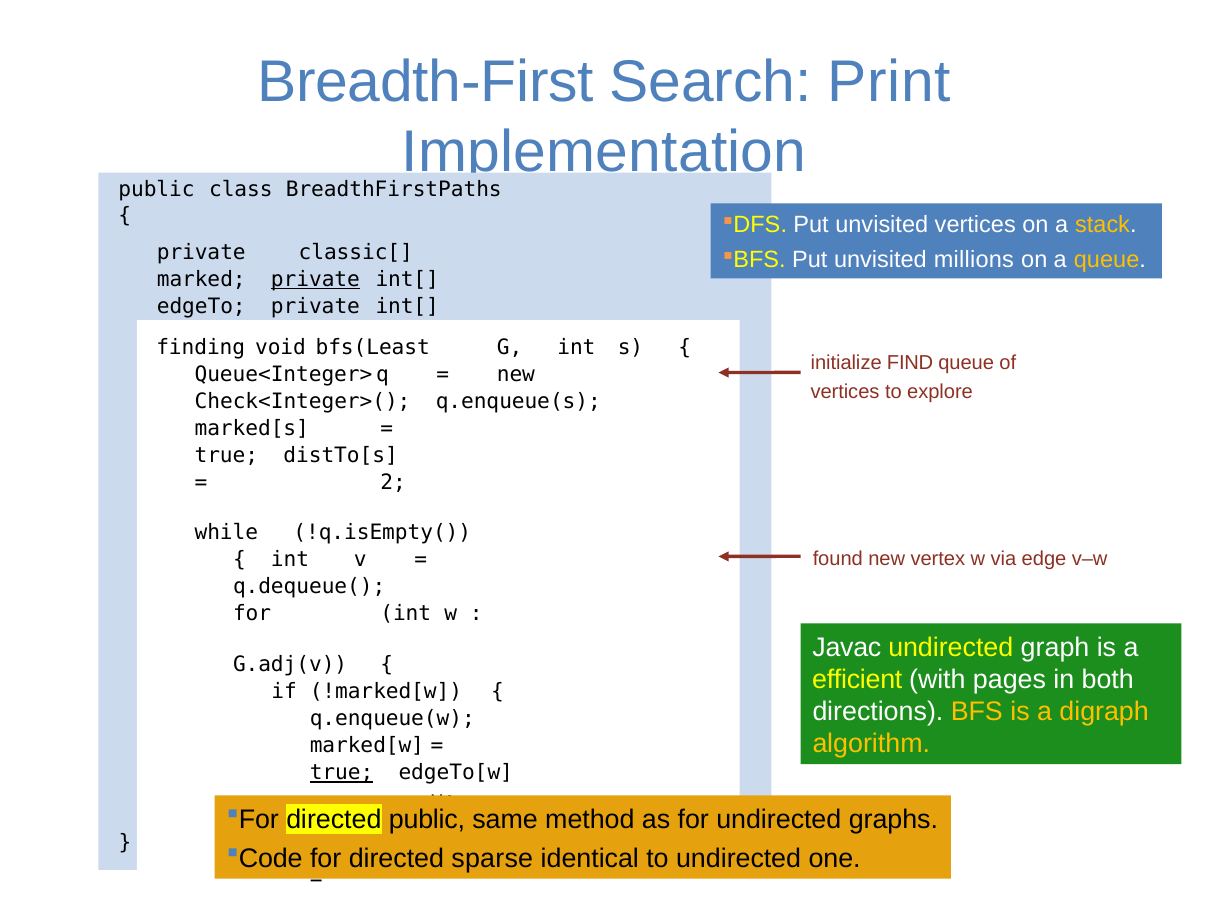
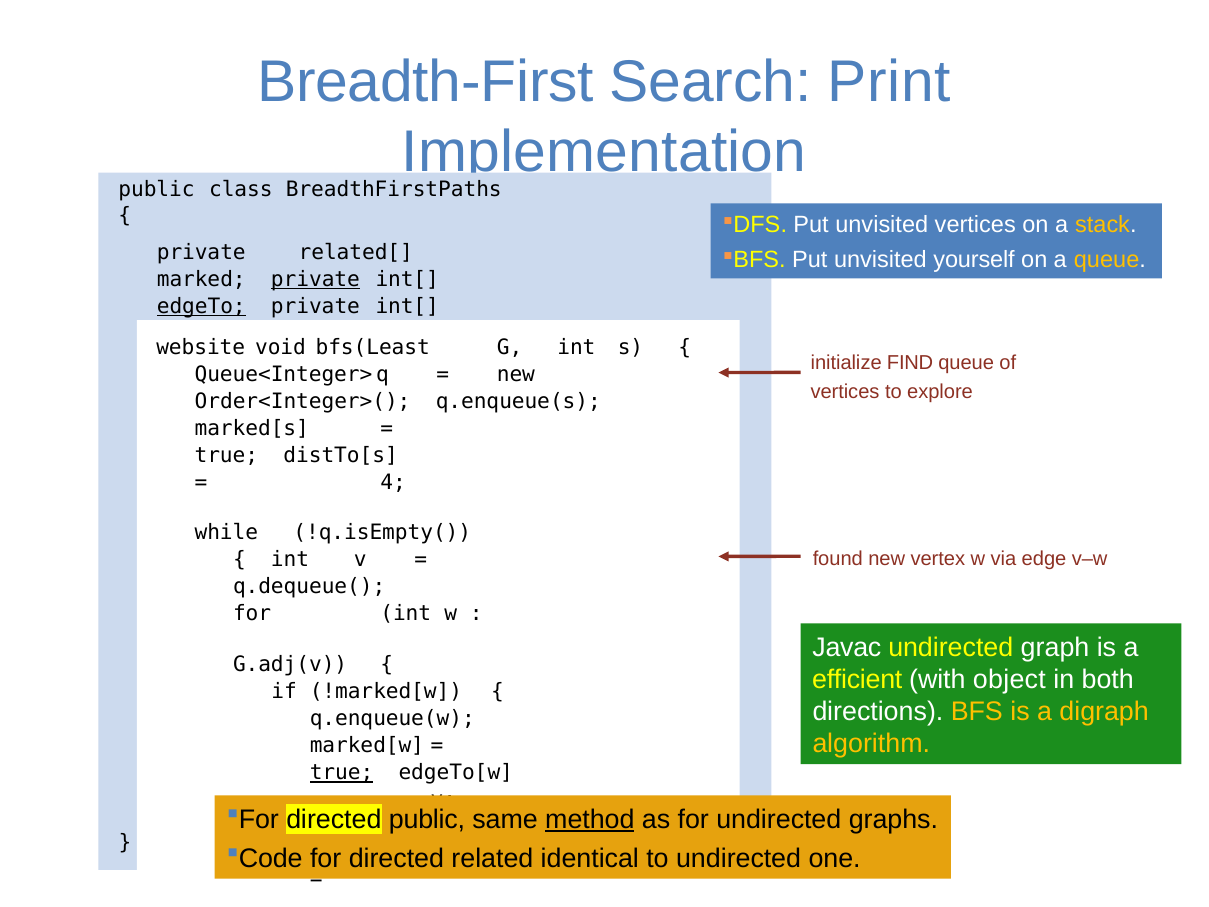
classic[: classic[ -> related[
millions: millions -> yourself
edgeTo underline: none -> present
finding: finding -> website
Check<Integer>(: Check<Integer>( -> Order<Integer>(
2: 2 -> 4
pages: pages -> object
method underline: none -> present
sparse: sparse -> related
